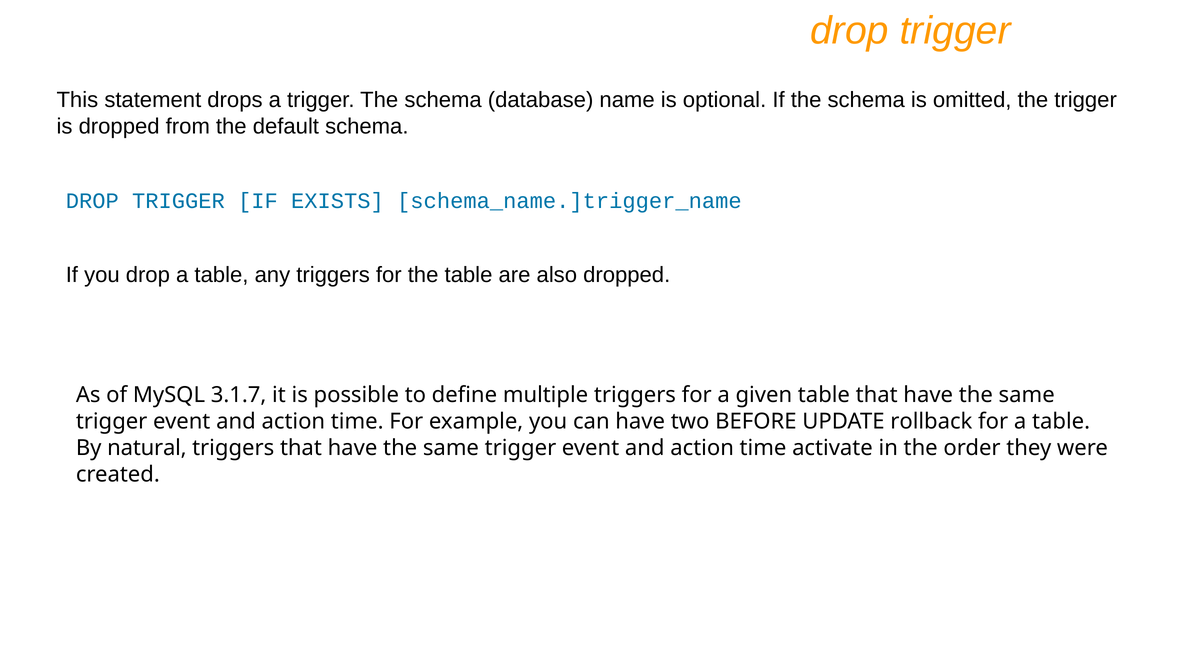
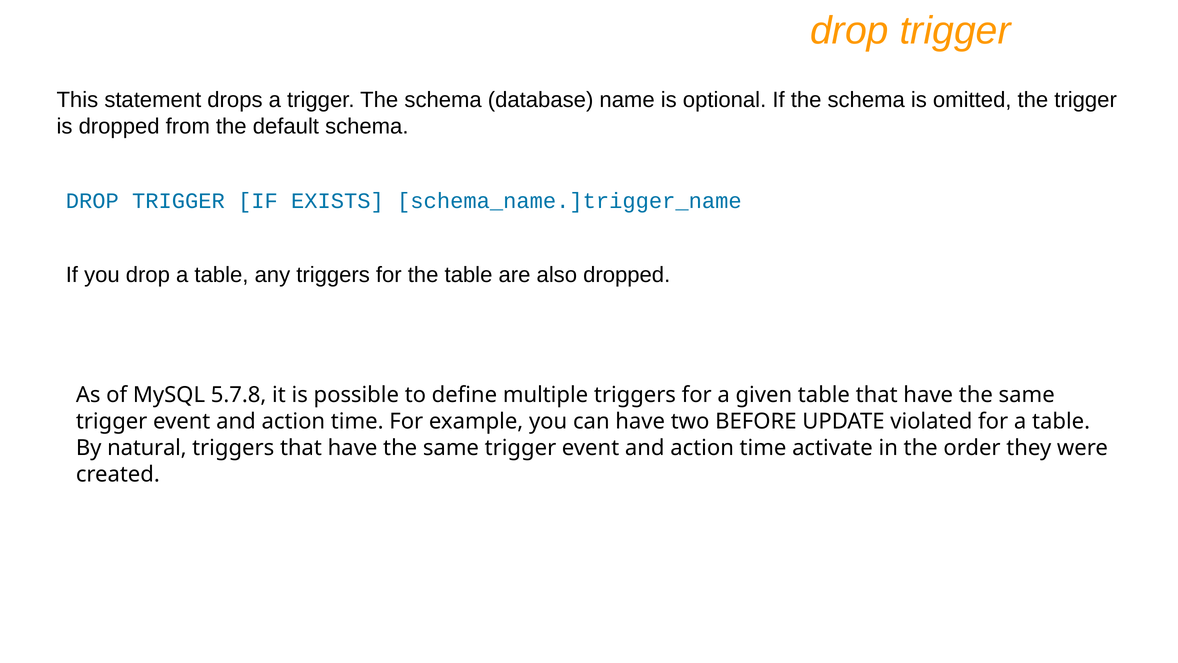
3.1.7: 3.1.7 -> 5.7.8
rollback: rollback -> violated
